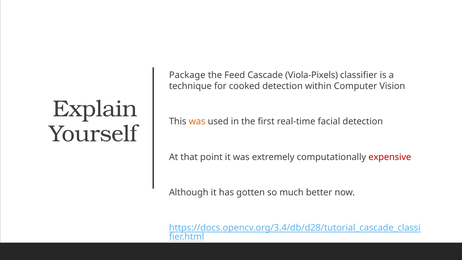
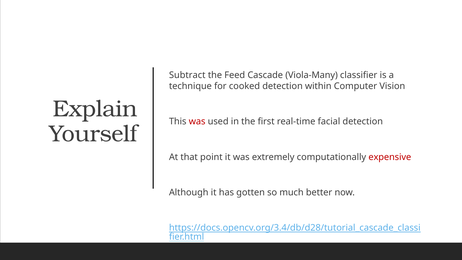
Package: Package -> Subtract
Viola-Pixels: Viola-Pixels -> Viola-Many
was at (197, 122) colour: orange -> red
